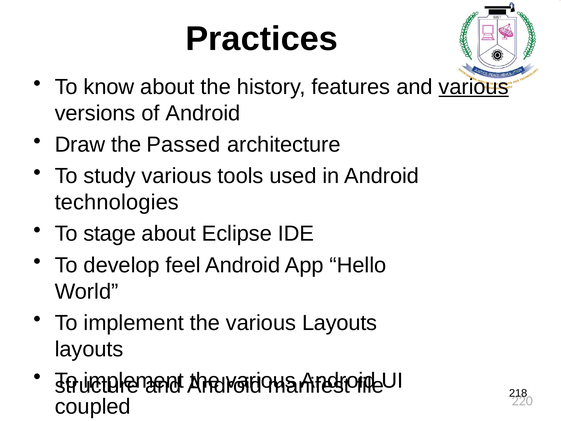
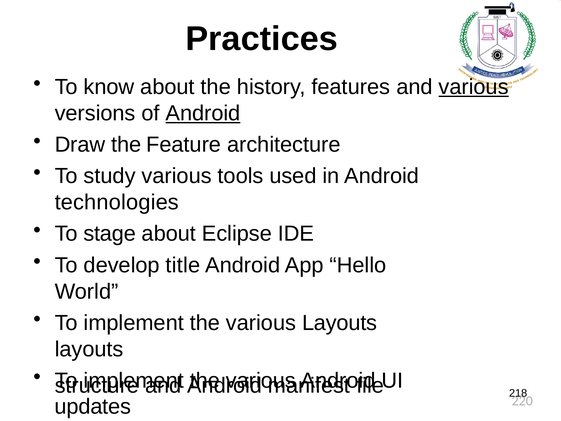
Android at (203, 113) underline: none -> present
Passed: Passed -> Feature
feel: feel -> title
coupled: coupled -> updates
